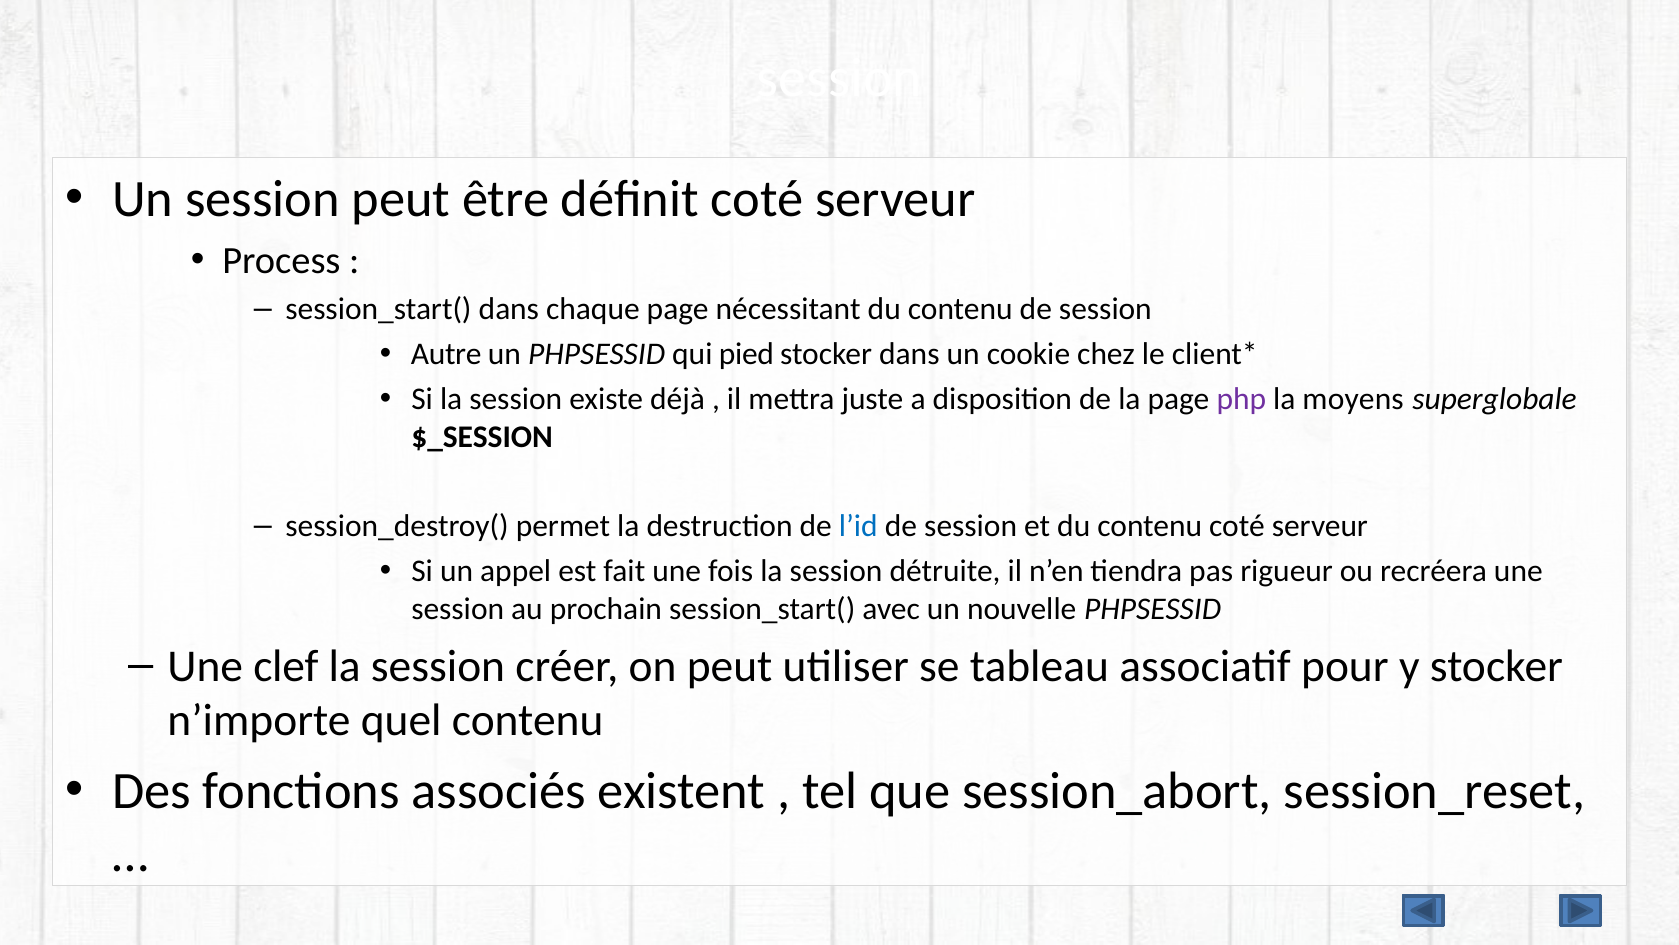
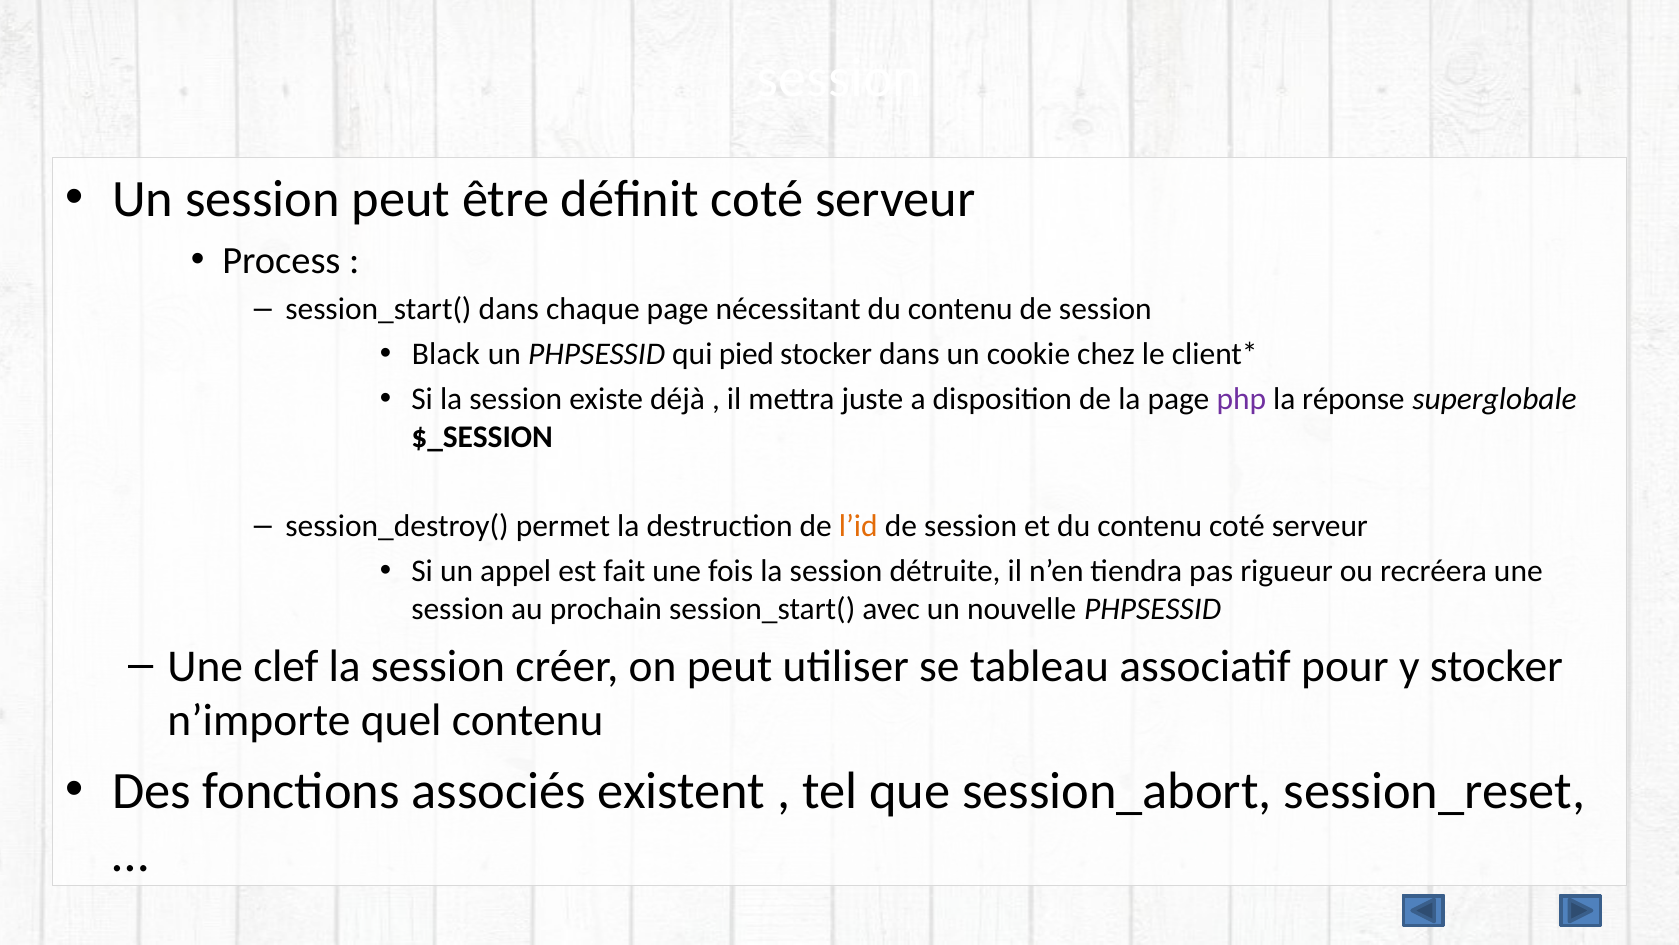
Autre: Autre -> Black
moyens: moyens -> réponse
l’id colour: blue -> orange
